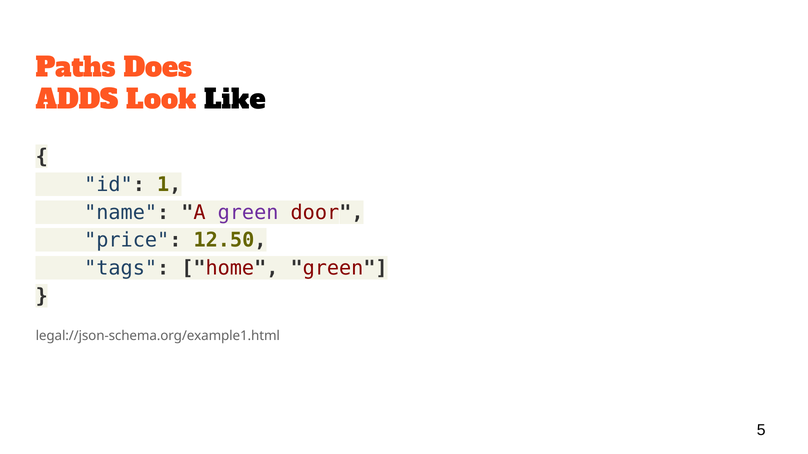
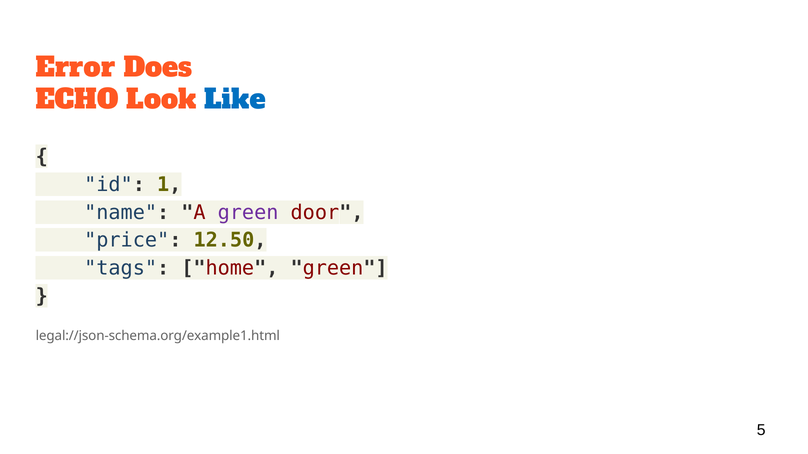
Paths: Paths -> Error
ADDS: ADDS -> ECHO
Like colour: black -> blue
